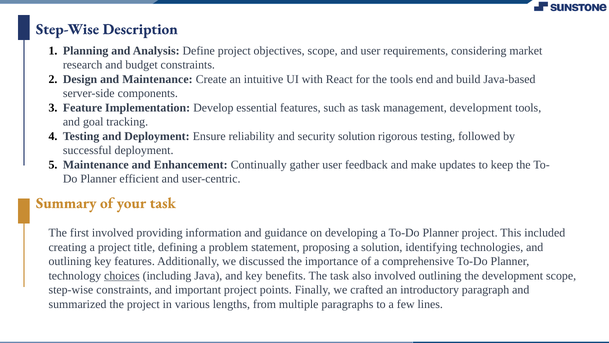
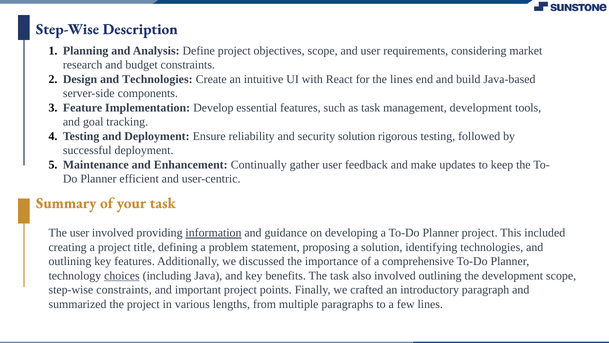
and Maintenance: Maintenance -> Technologies
the tools: tools -> lines
The first: first -> user
information underline: none -> present
